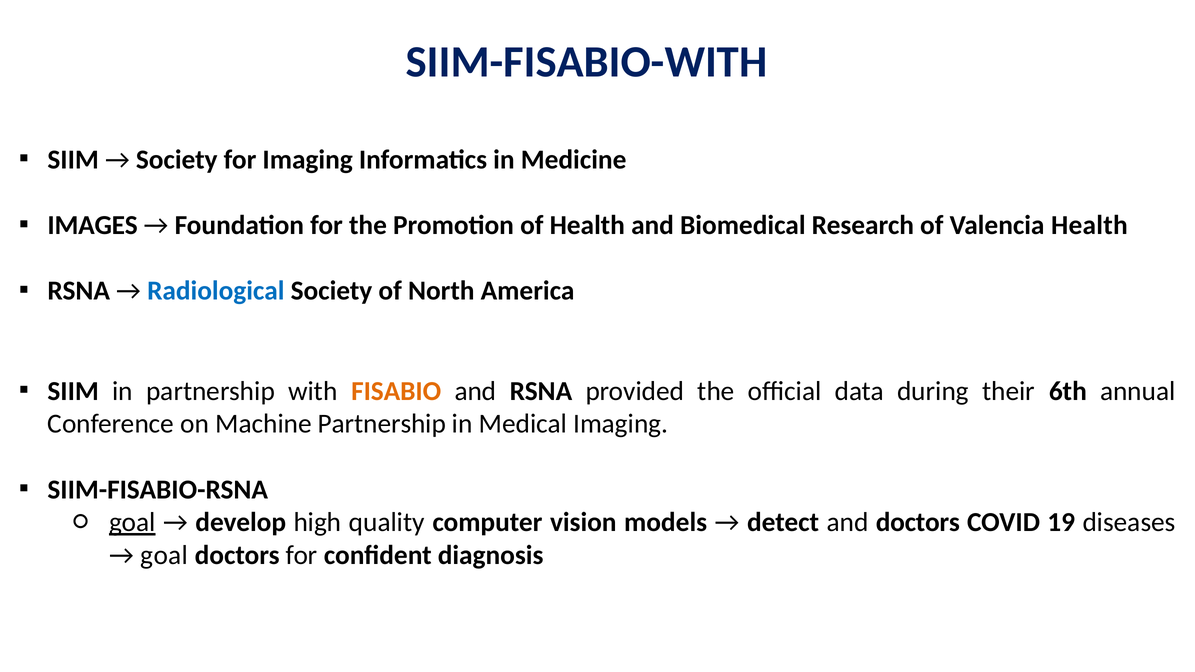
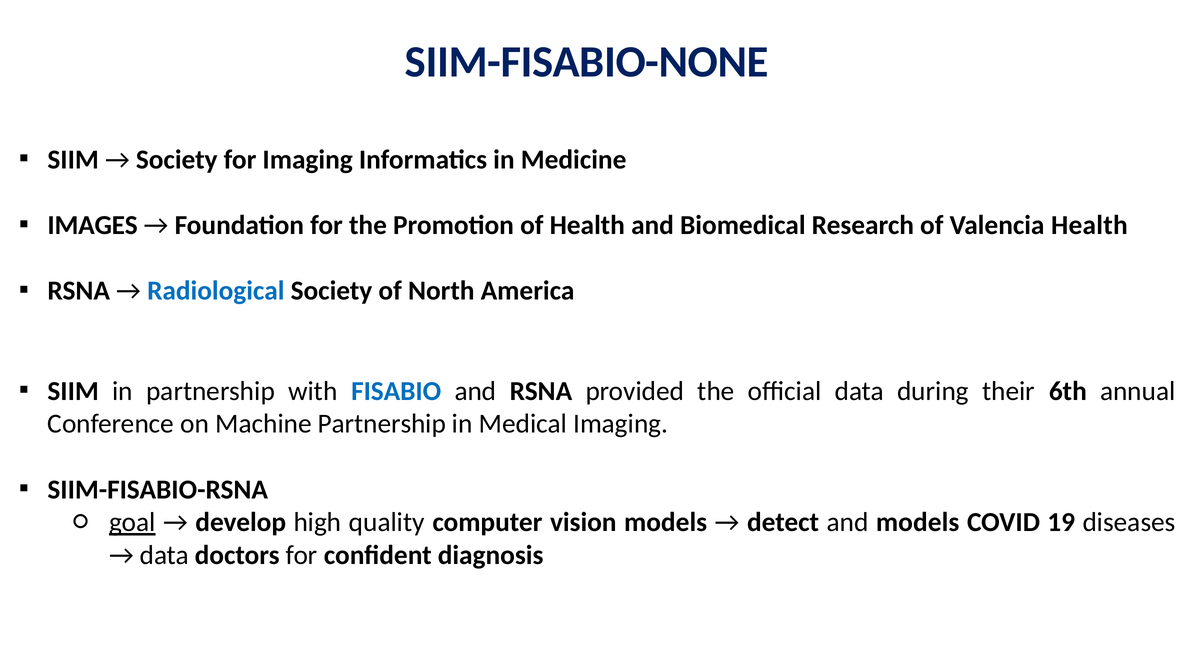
SIIM-FISABIO-WITH: SIIM-FISABIO-WITH -> SIIM-FISABIO-NONE
FISABIO colour: orange -> blue
and doctors: doctors -> models
goal at (164, 555): goal -> data
